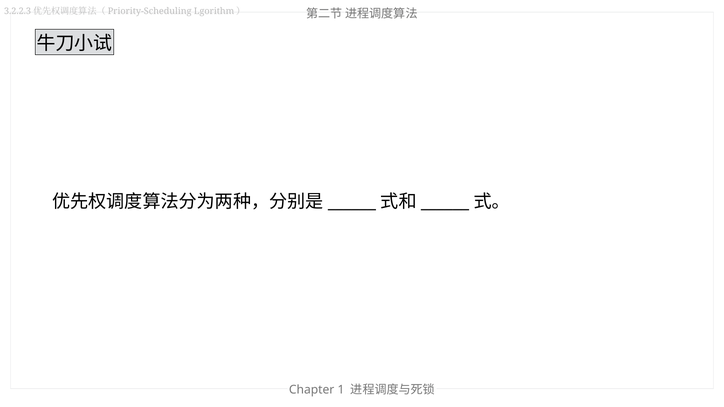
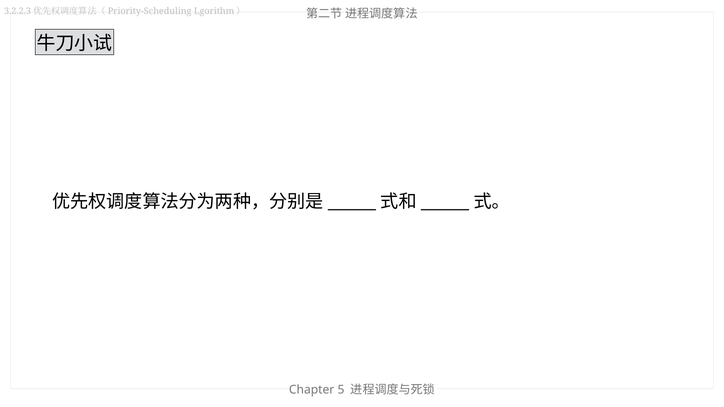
1: 1 -> 5
